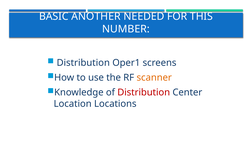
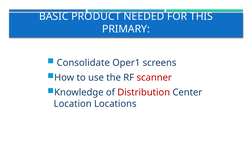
ANOTHER: ANOTHER -> PRODUCT
NUMBER: NUMBER -> PRIMARY
Distribution at (83, 63): Distribution -> Consolidate
scanner colour: orange -> red
